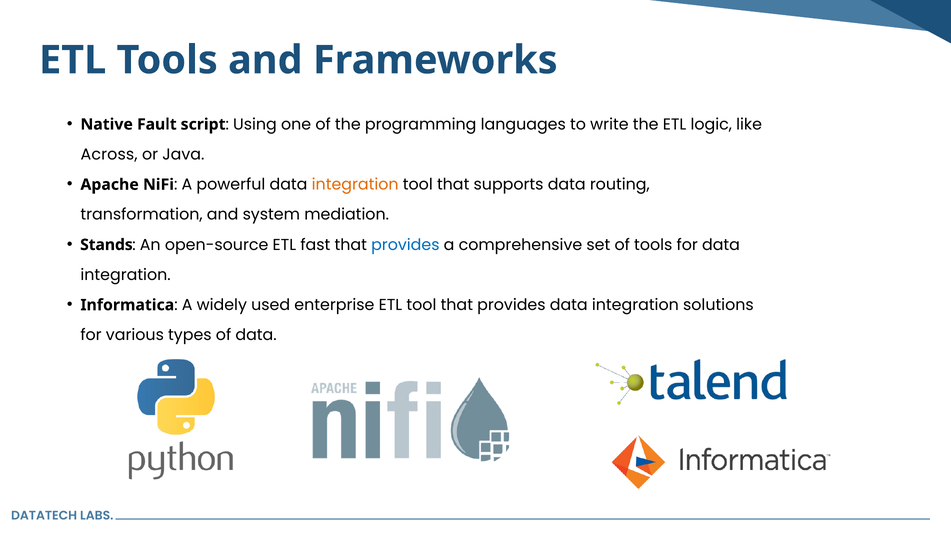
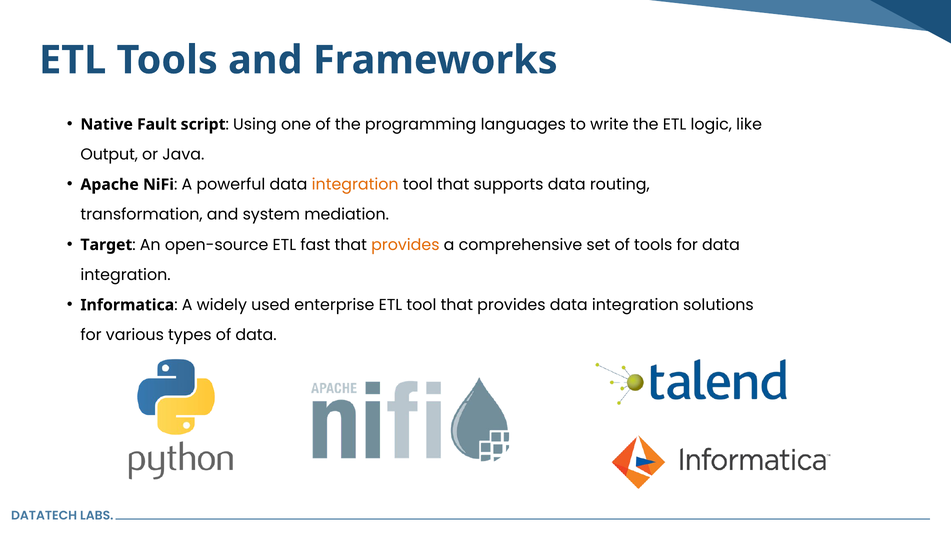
Across: Across -> Output
Stands: Stands -> Target
provides at (405, 245) colour: blue -> orange
